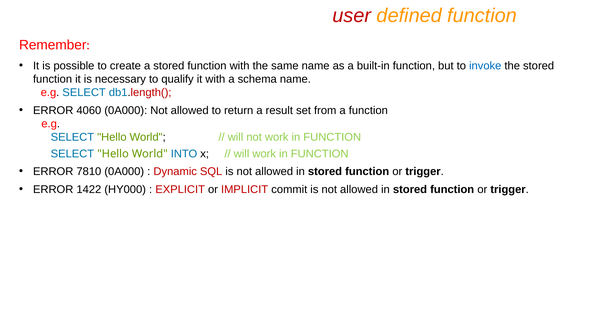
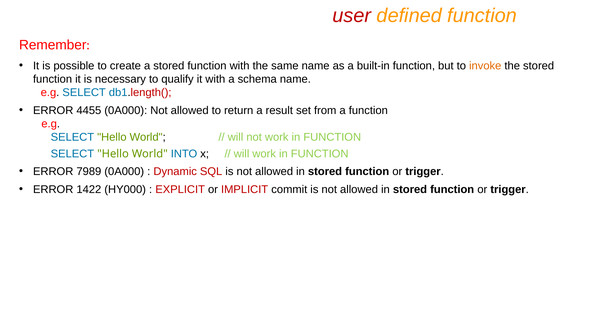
invoke colour: blue -> orange
4060: 4060 -> 4455
7810: 7810 -> 7989
